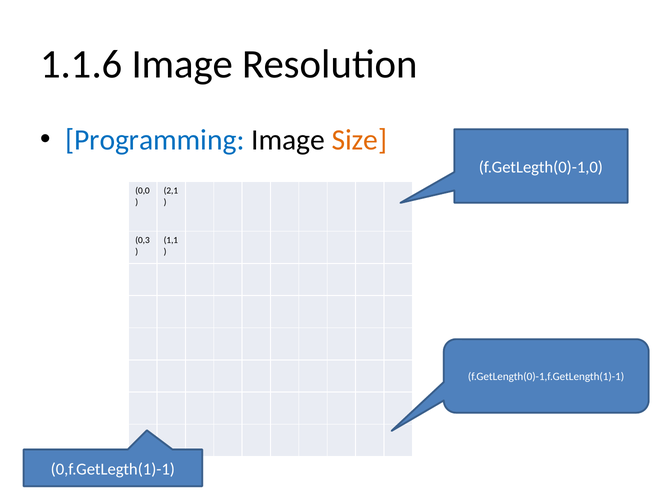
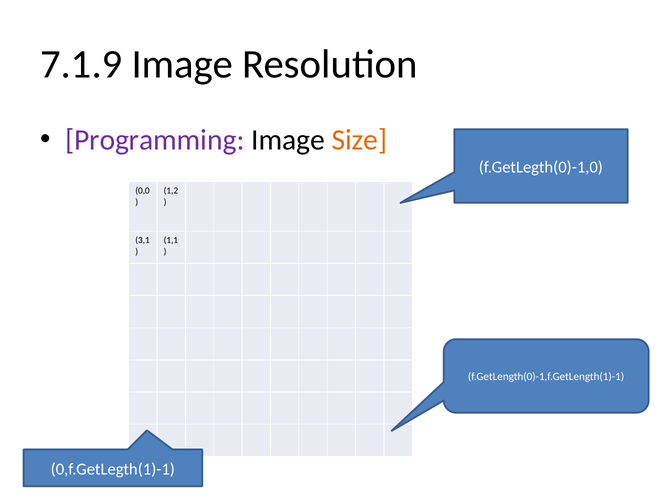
1.1.6: 1.1.6 -> 7.1.9
Programming colour: blue -> purple
2,1: 2,1 -> 1,2
0,3: 0,3 -> 3,1
